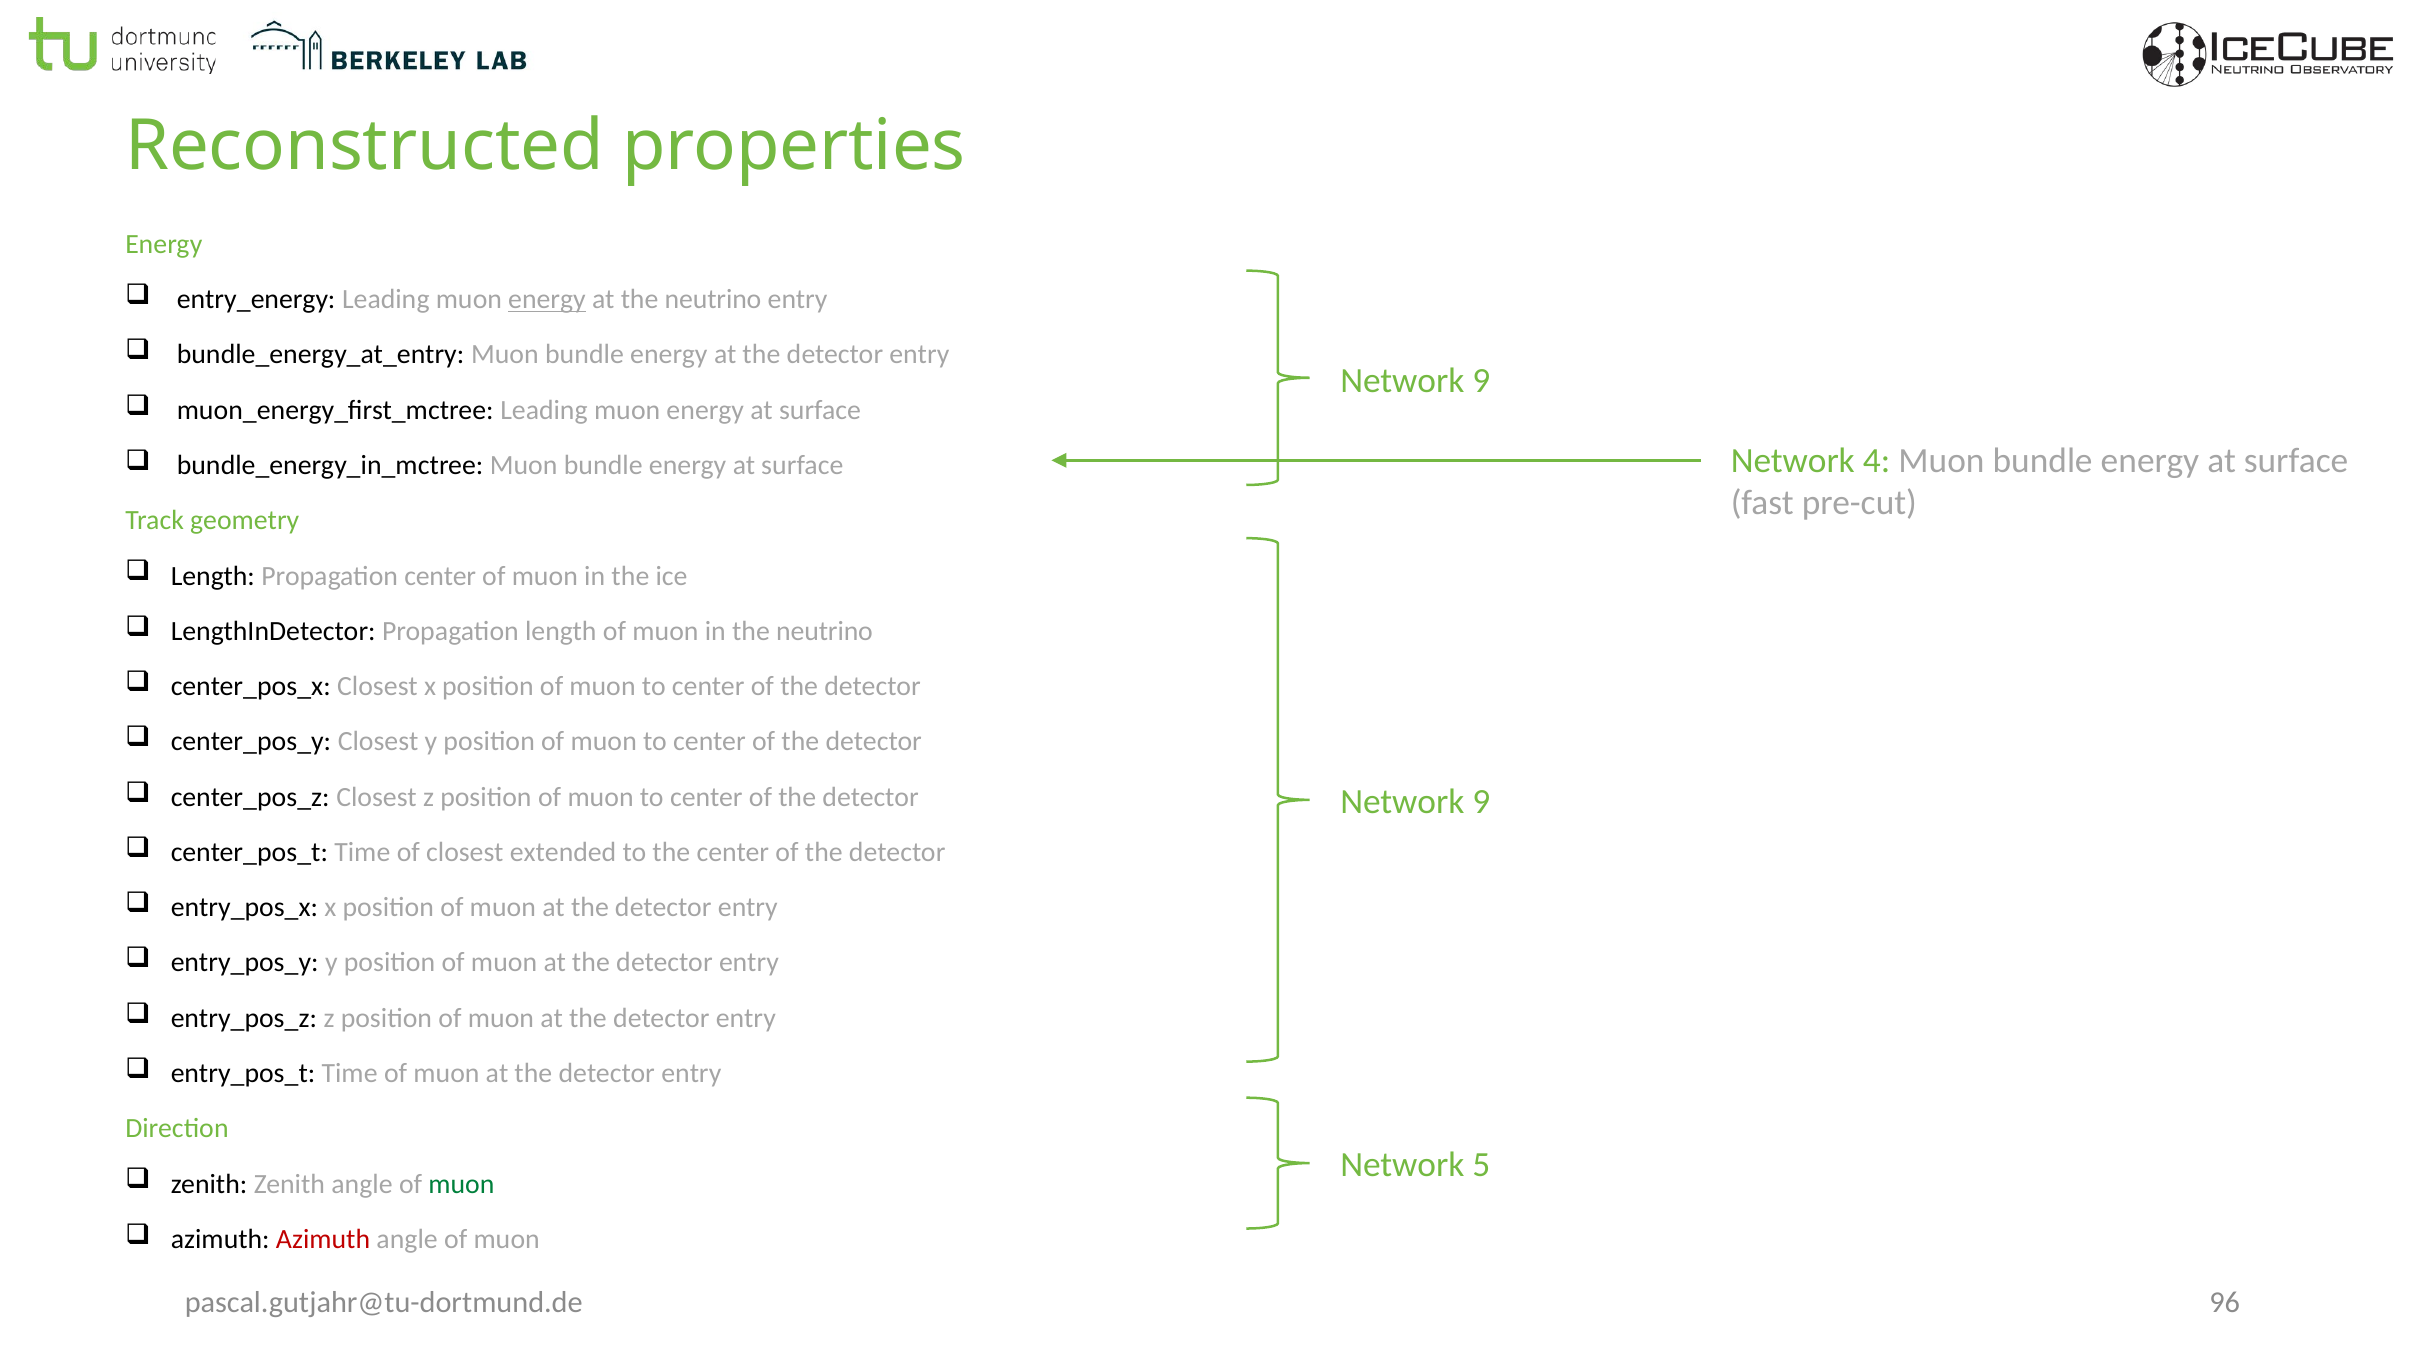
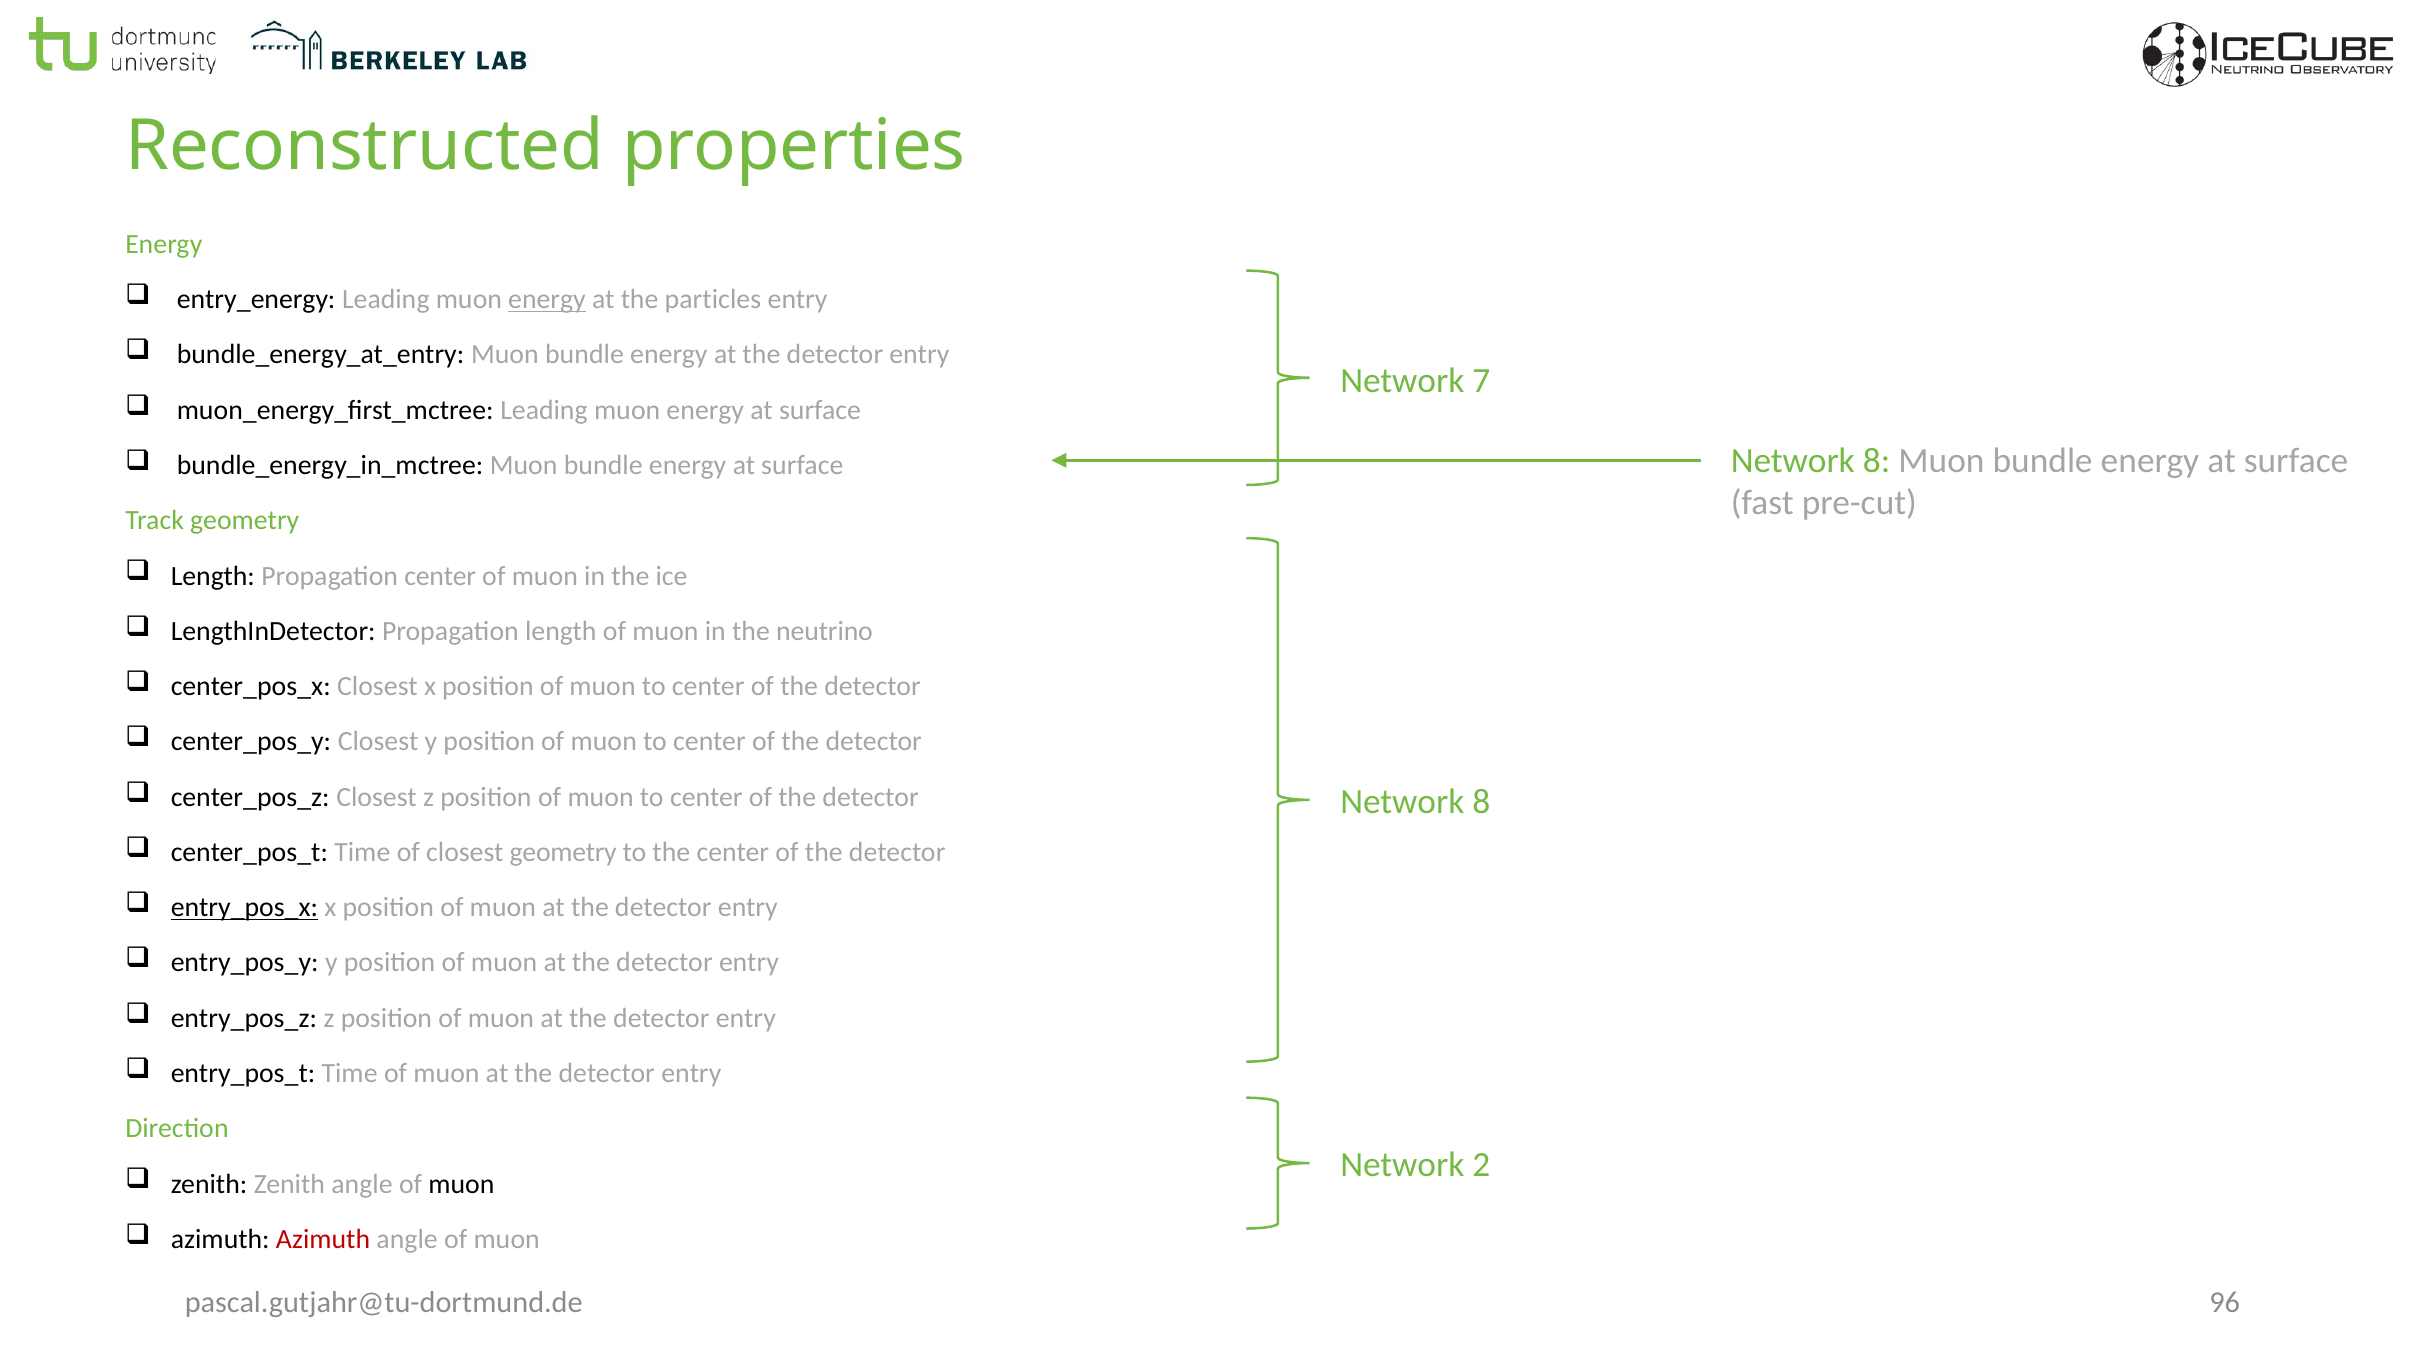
at the neutrino: neutrino -> particles
9 at (1481, 381): 9 -> 7
4 at (1877, 461): 4 -> 8
9 at (1481, 802): 9 -> 8
closest extended: extended -> geometry
entry_pos_x underline: none -> present
5: 5 -> 2
muon at (461, 1184) colour: green -> black
